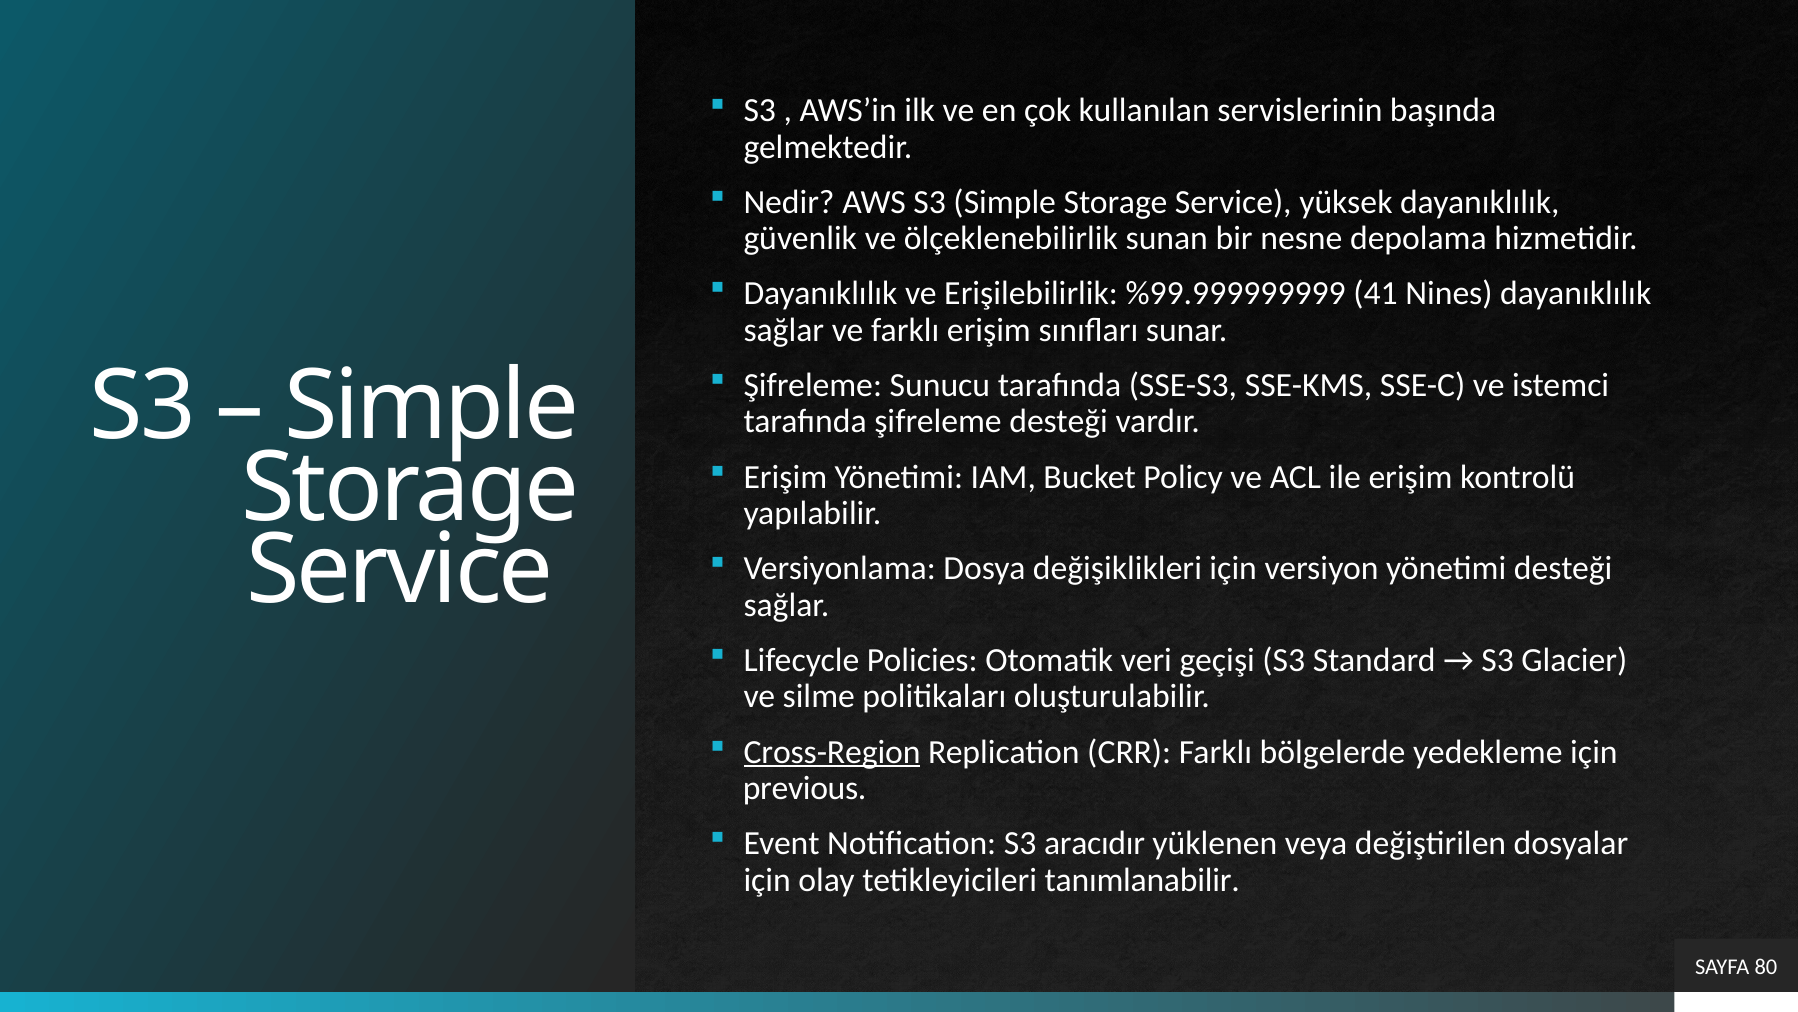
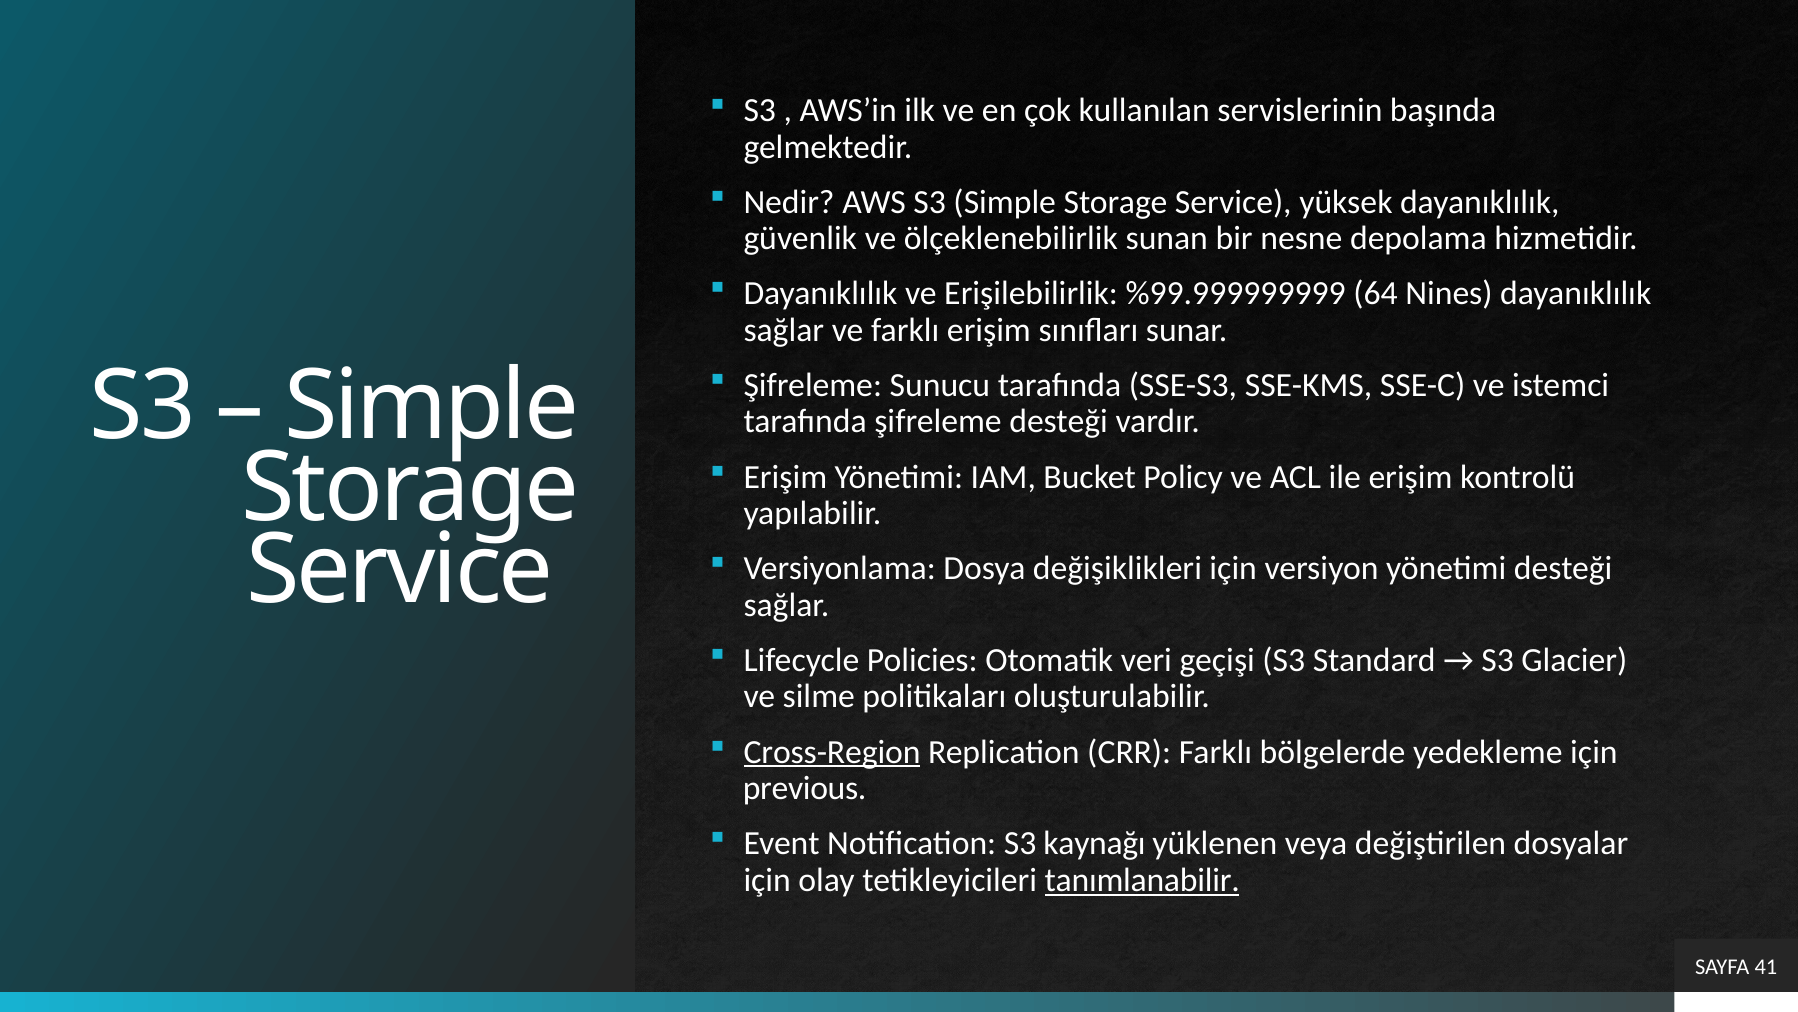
41: 41 -> 64
aracıdır: aracıdır -> kaynağı
tanımlanabilir underline: none -> present
80: 80 -> 41
